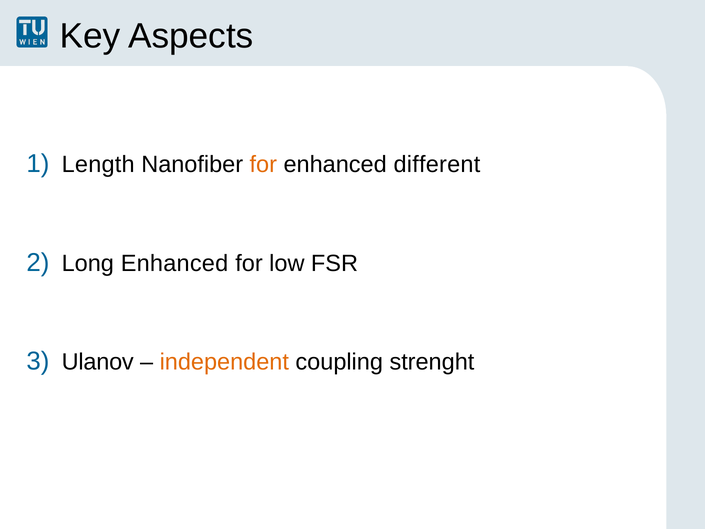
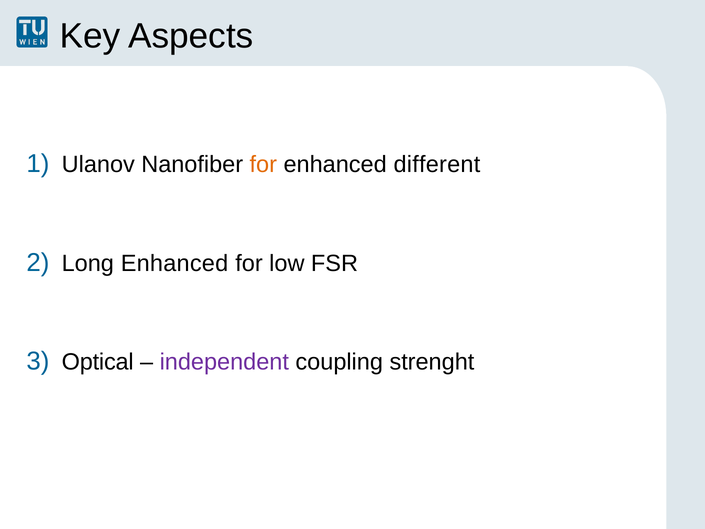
Length: Length -> Ulanov
Ulanov: Ulanov -> Optical
independent colour: orange -> purple
